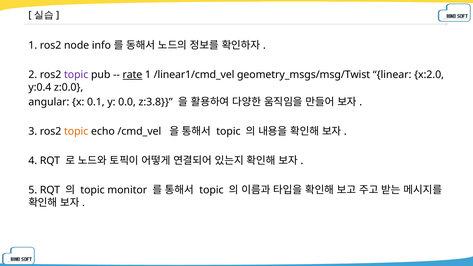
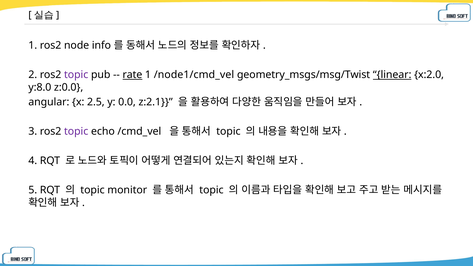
/linear1/cmd_vel: /linear1/cmd_vel -> /node1/cmd_vel
linear underline: none -> present
y:0.4: y:0.4 -> y:8.0
0.1: 0.1 -> 2.5
z:3.8: z:3.8 -> z:2.1
topic at (76, 131) colour: orange -> purple
